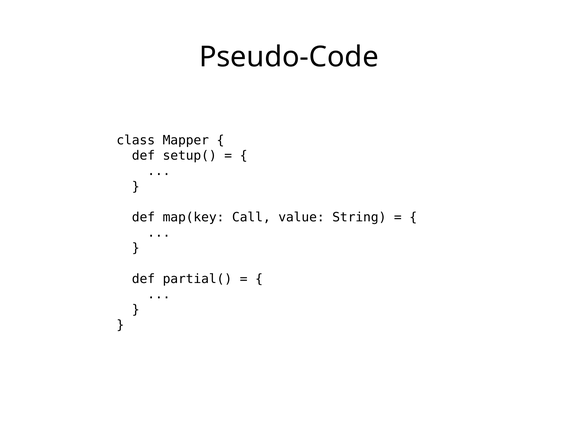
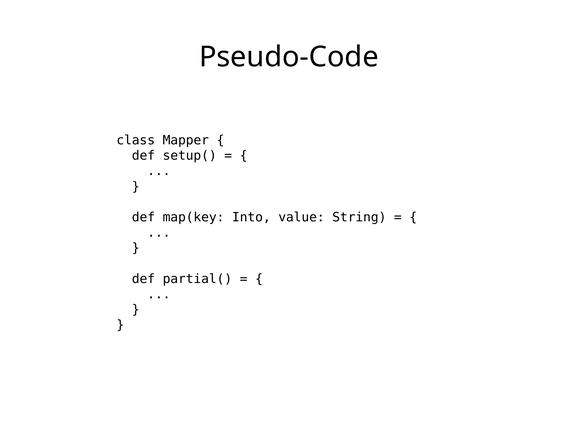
Call: Call -> Into
